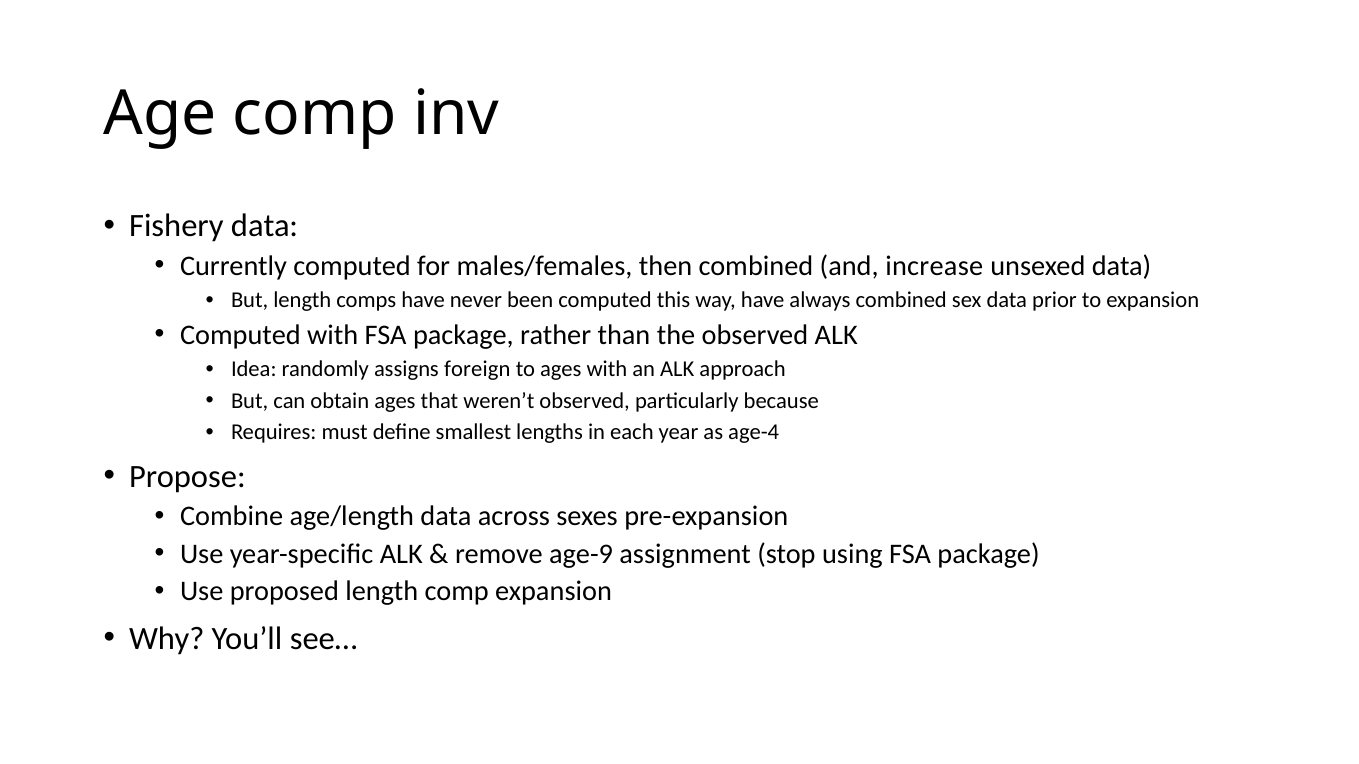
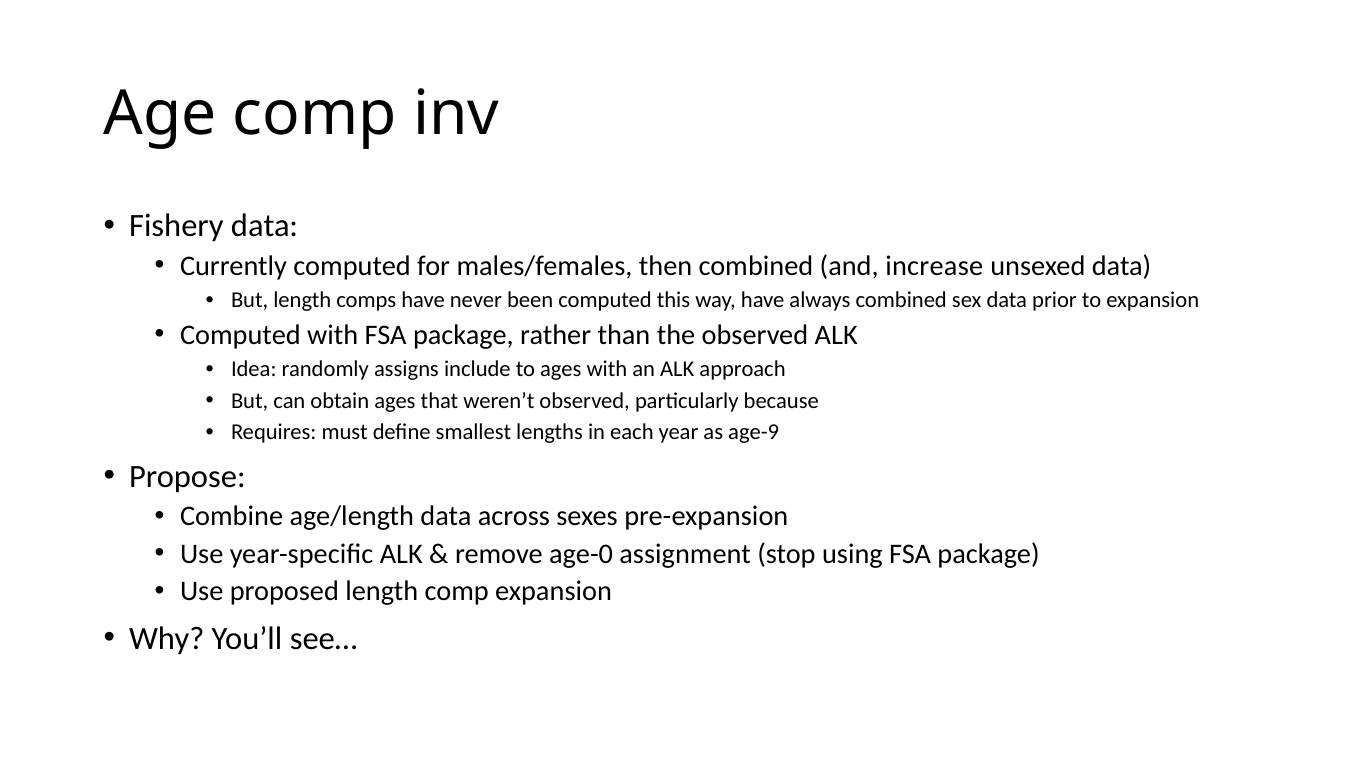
foreign: foreign -> include
age-4: age-4 -> age-9
age-9: age-9 -> age-0
